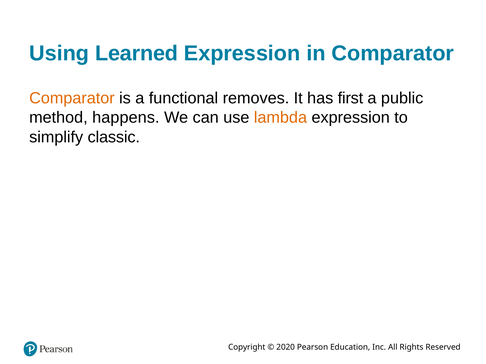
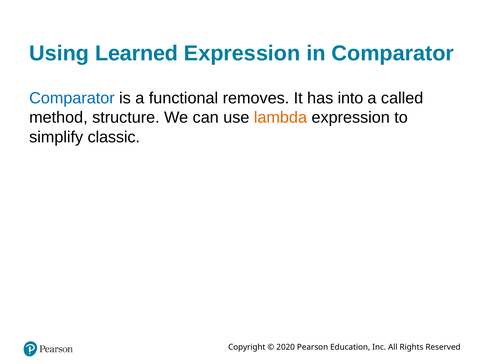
Comparator at (72, 98) colour: orange -> blue
first: first -> into
public: public -> called
happens: happens -> structure
